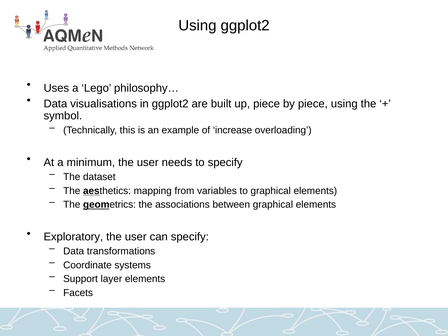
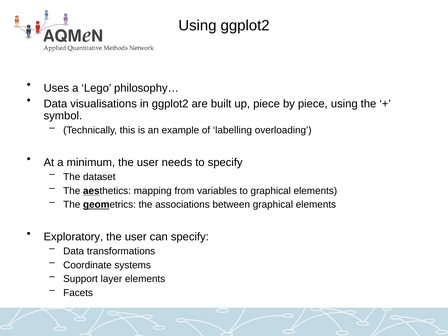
increase: increase -> labelling
